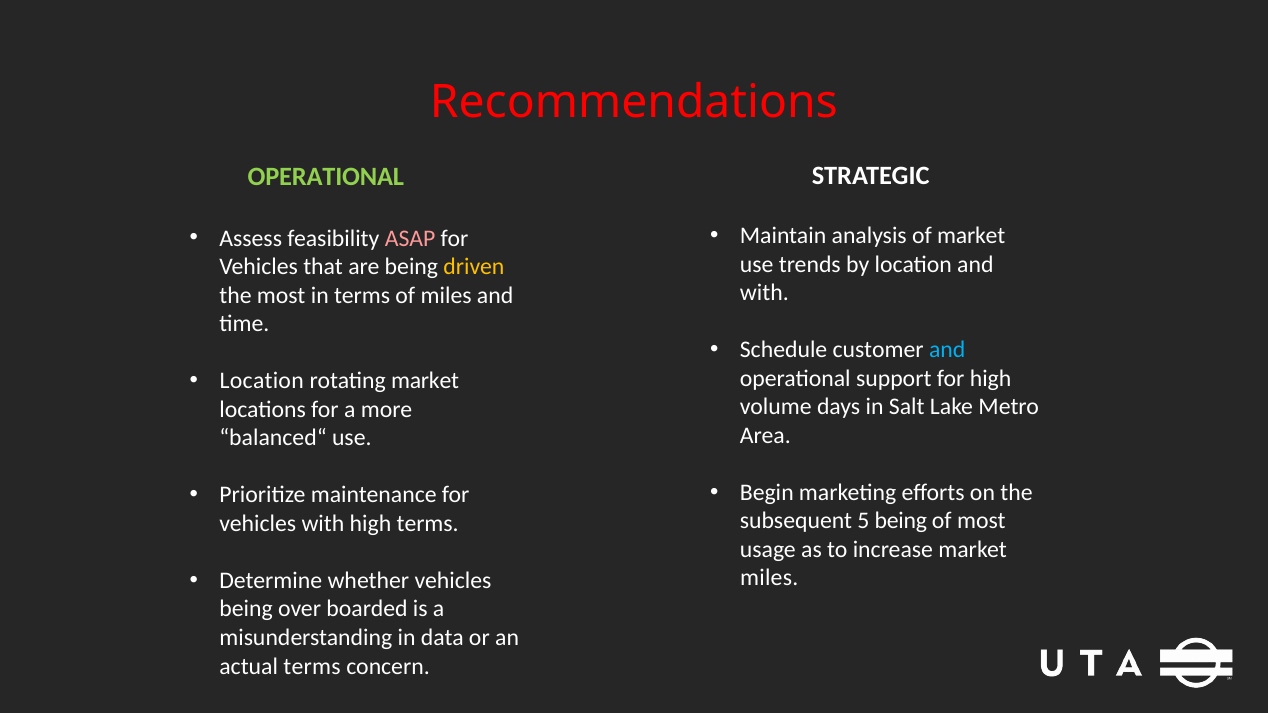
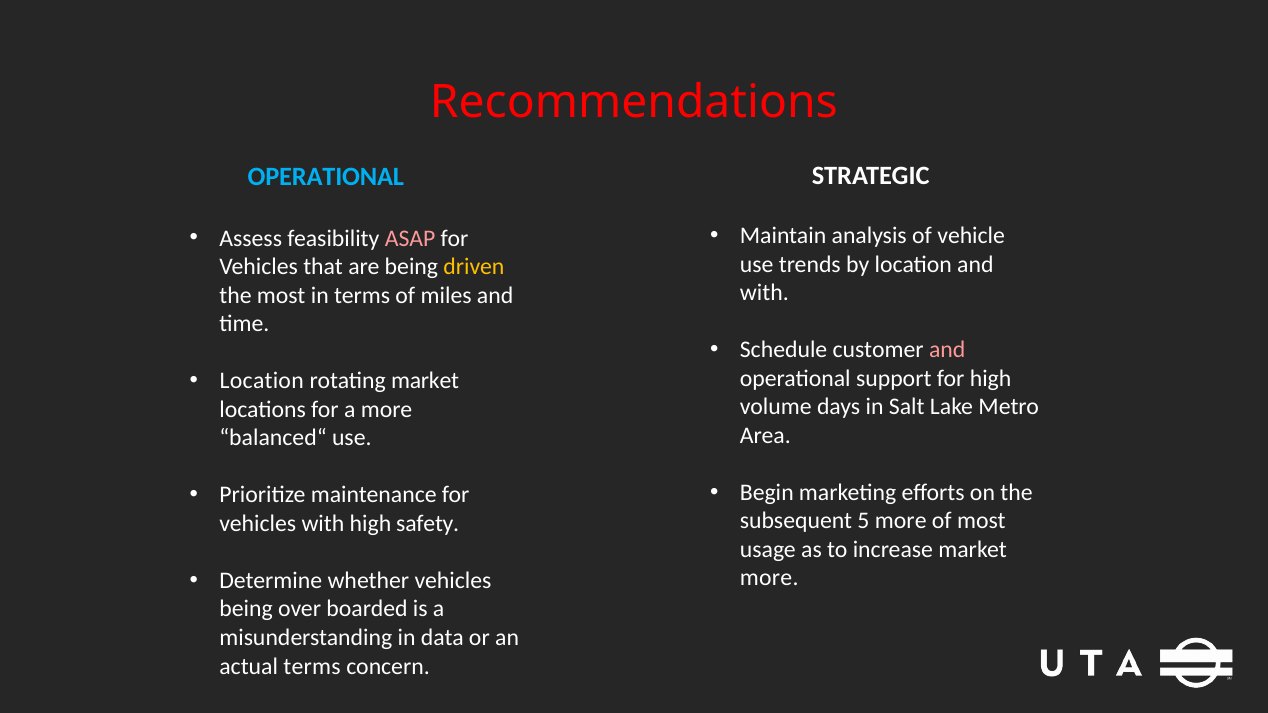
OPERATIONAL at (326, 177) colour: light green -> light blue
of market: market -> vehicle
and at (947, 350) colour: light blue -> pink
5 being: being -> more
high terms: terms -> safety
miles at (769, 578): miles -> more
